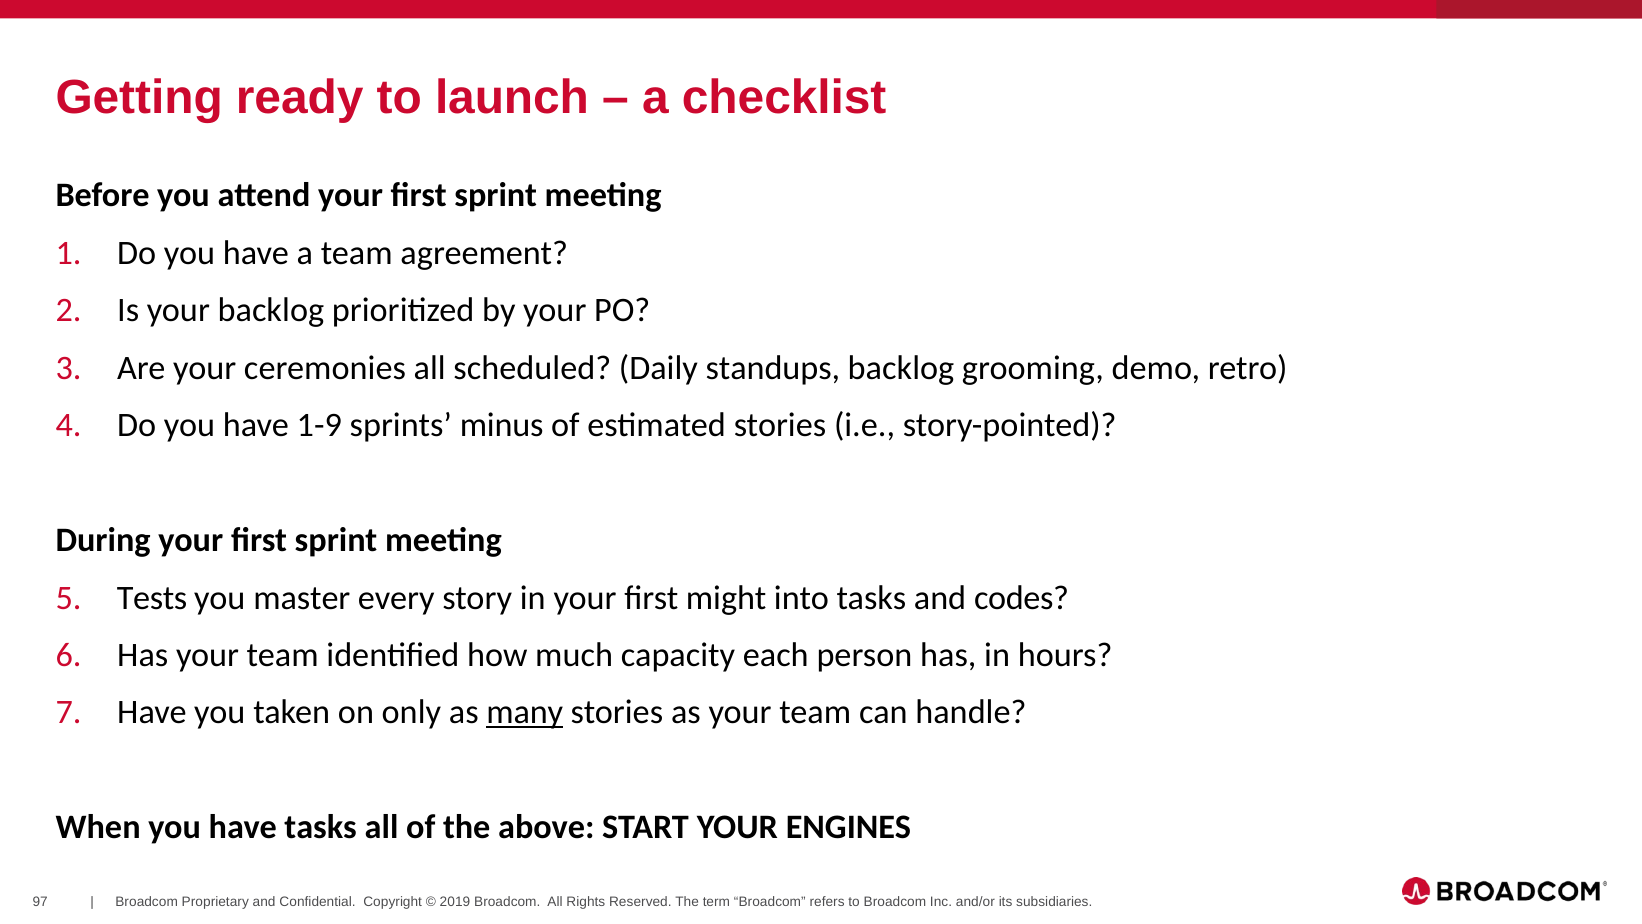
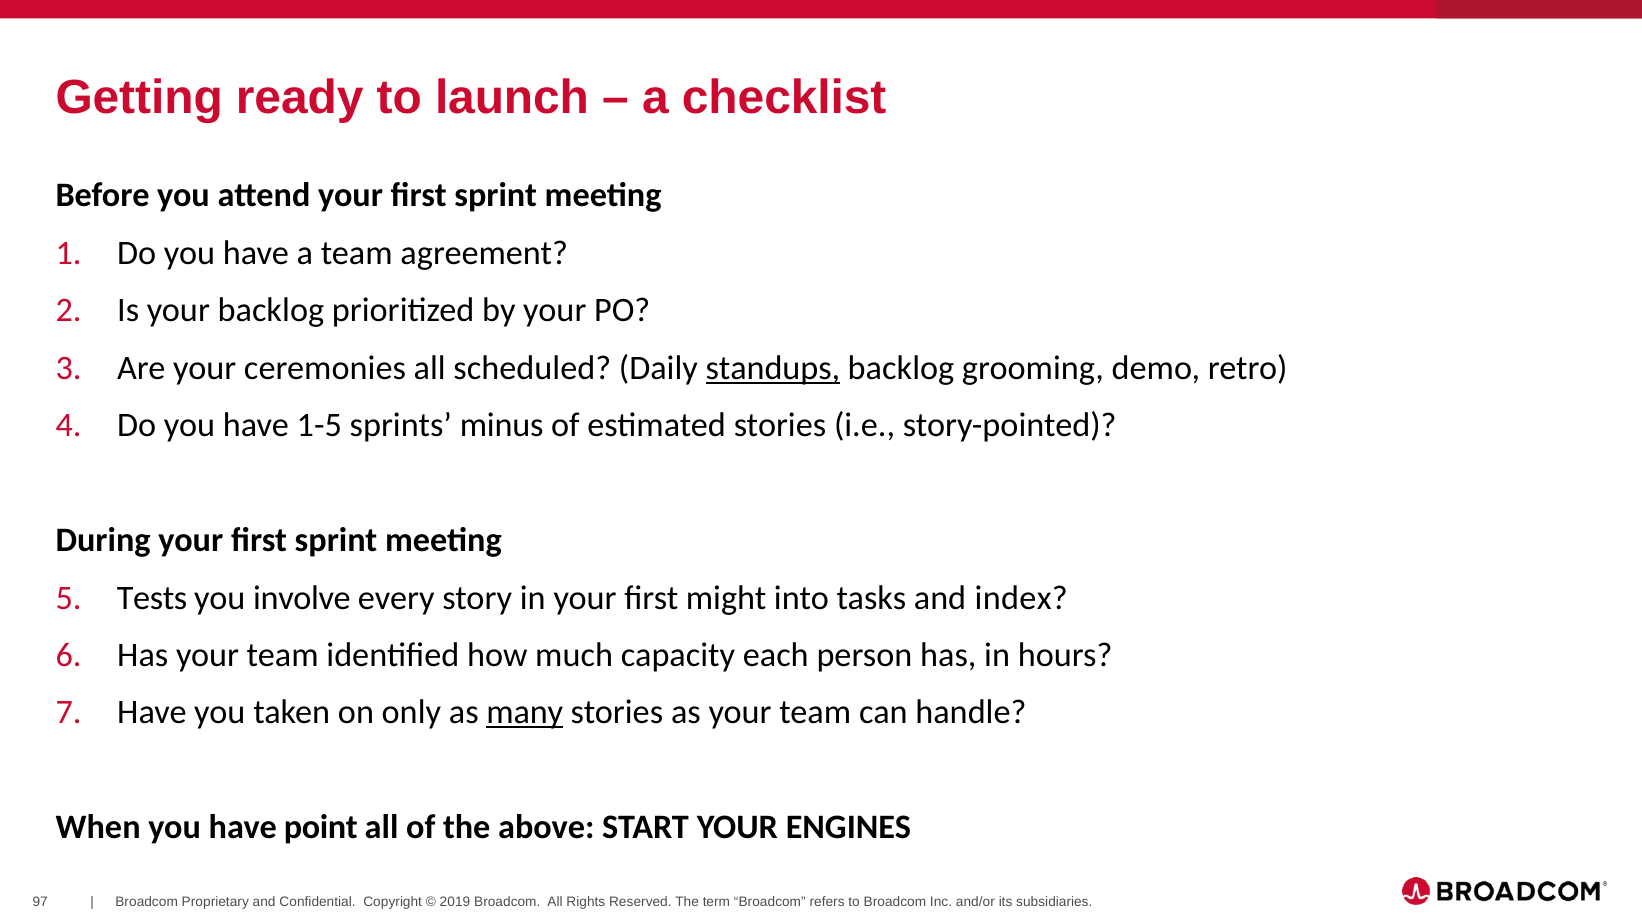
standups underline: none -> present
1-9: 1-9 -> 1-5
master: master -> involve
codes: codes -> index
have tasks: tasks -> point
